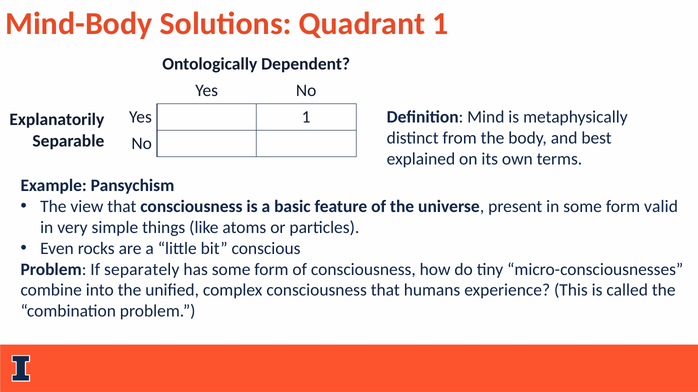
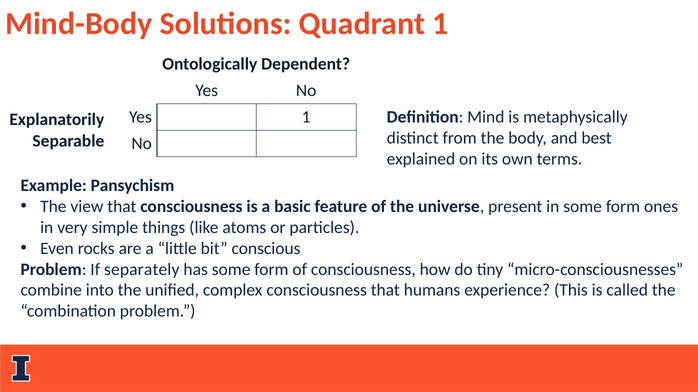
valid: valid -> ones
